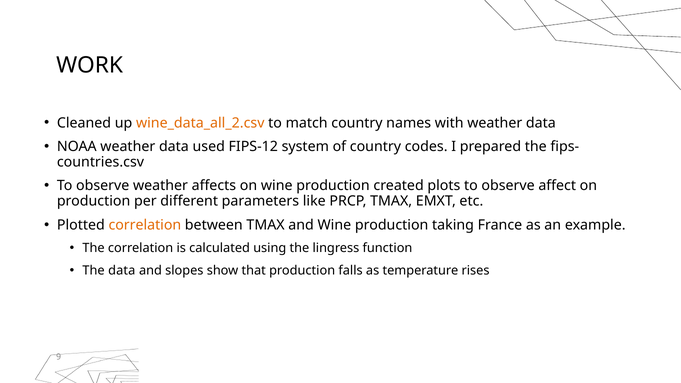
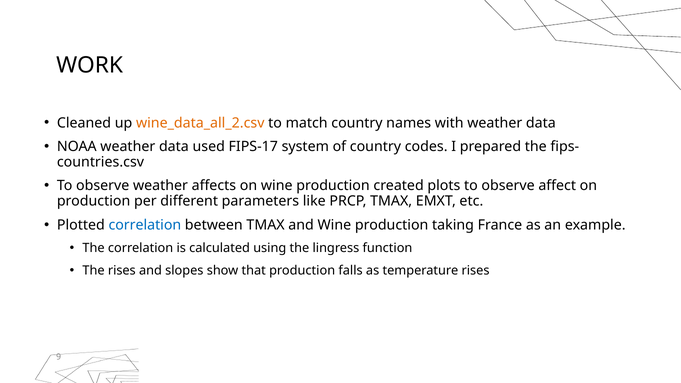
FIPS-12: FIPS-12 -> FIPS-17
correlation at (145, 225) colour: orange -> blue
The data: data -> rises
